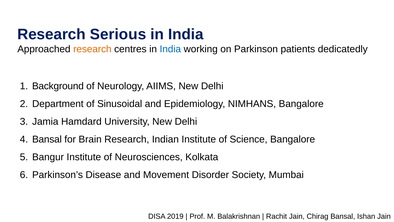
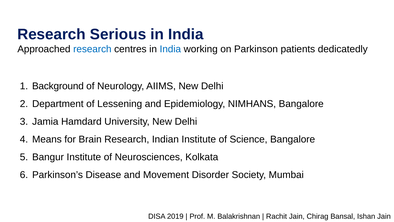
research at (92, 49) colour: orange -> blue
Sinusoidal: Sinusoidal -> Lessening
Bansal at (47, 139): Bansal -> Means
